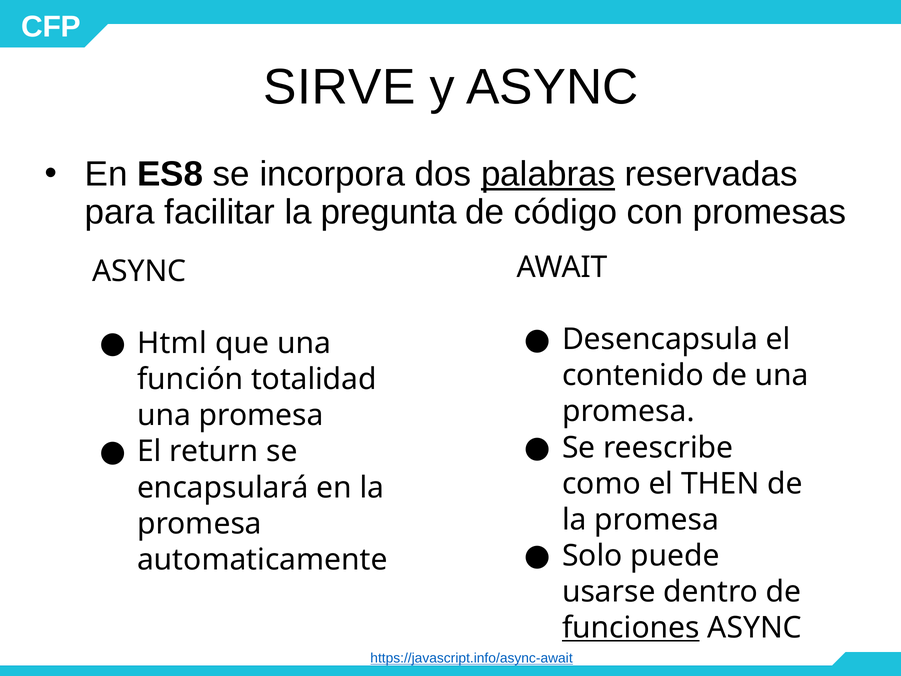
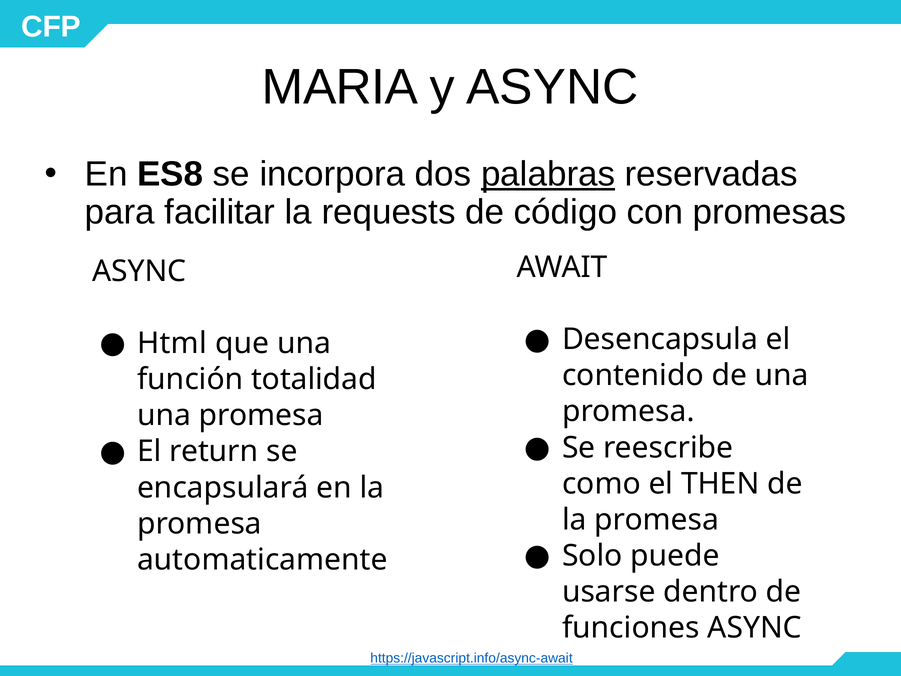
SIRVE: SIRVE -> MARIA
pregunta: pregunta -> requests
funciones underline: present -> none
